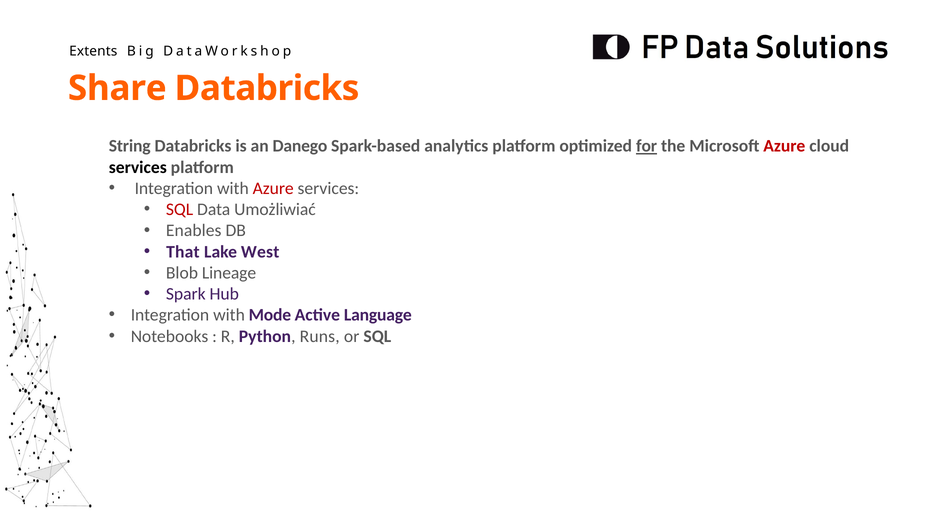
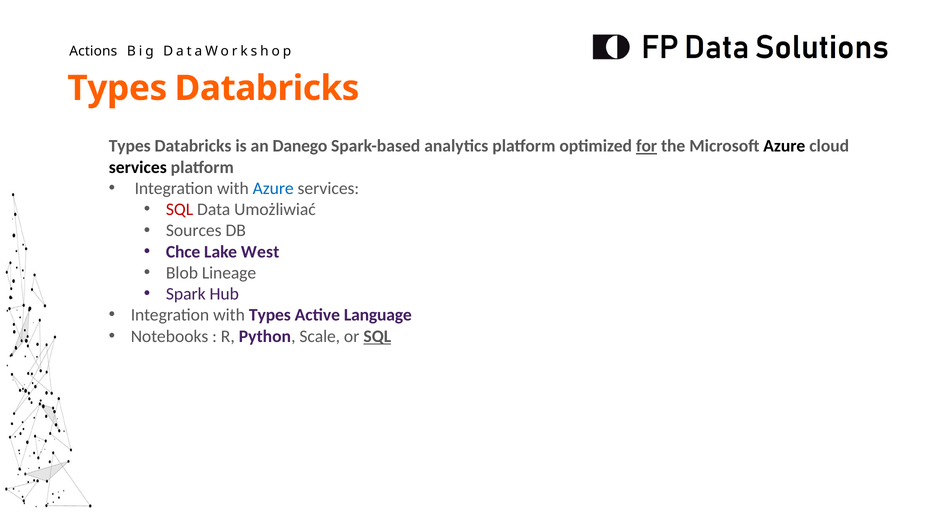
Extents: Extents -> Actions
Share at (117, 88): Share -> Types
String at (130, 146): String -> Types
Azure at (784, 146) colour: red -> black
Azure at (273, 188) colour: red -> blue
Enables: Enables -> Sources
That: That -> Chce
with Mode: Mode -> Types
Runs: Runs -> Scale
SQL at (377, 336) underline: none -> present
